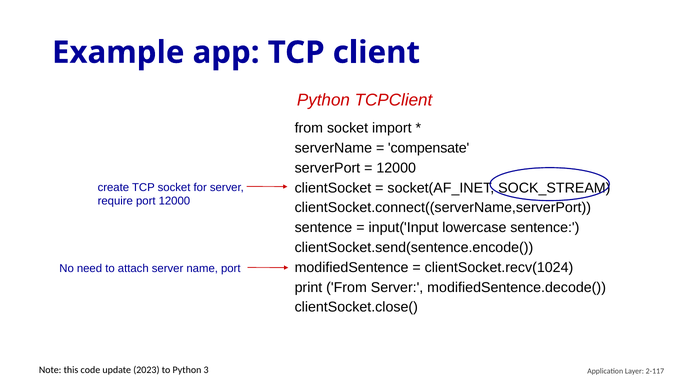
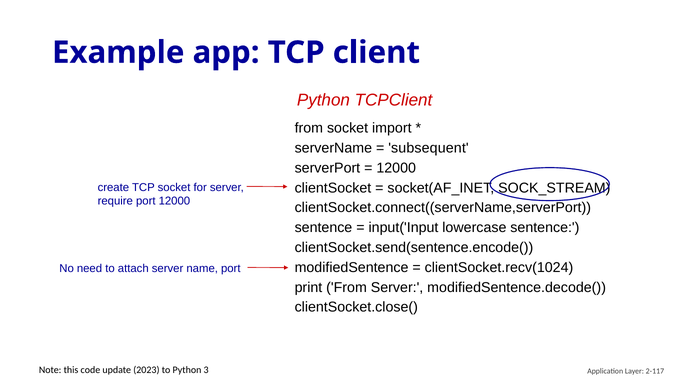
compensate: compensate -> subsequent
